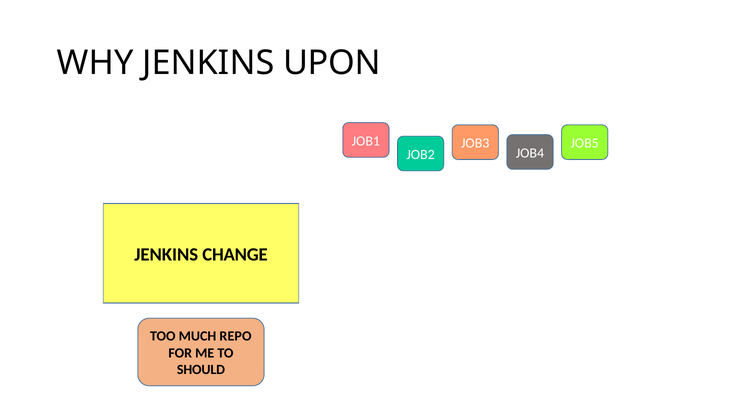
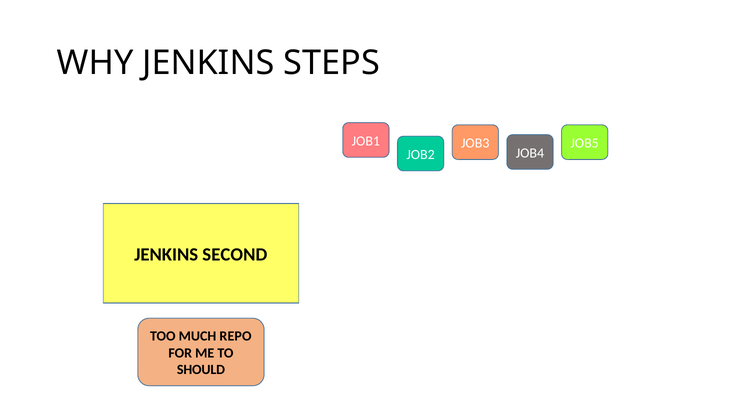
UPON: UPON -> STEPS
CHANGE: CHANGE -> SECOND
